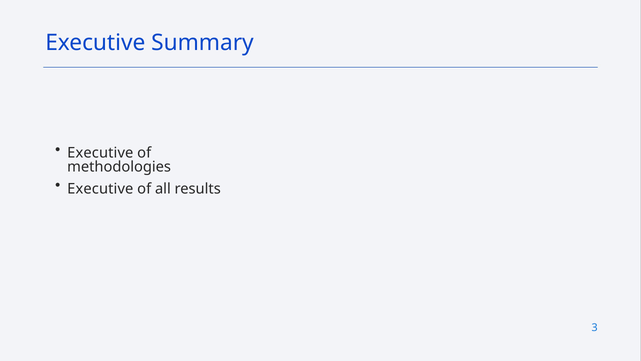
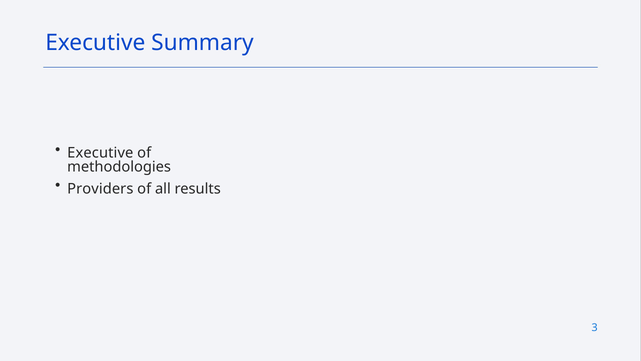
Executive at (100, 188): Executive -> Providers
